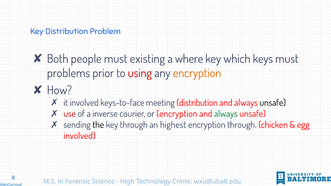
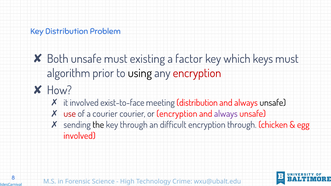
Both people: people -> unsafe
where: where -> factor
problems: problems -> algorithm
using colour: red -> black
encryption at (197, 73) colour: orange -> red
keys-to-face: keys-to-face -> exist-to-face
a inverse: inverse -> courier
always at (226, 114) colour: green -> purple
highest: highest -> difficult
